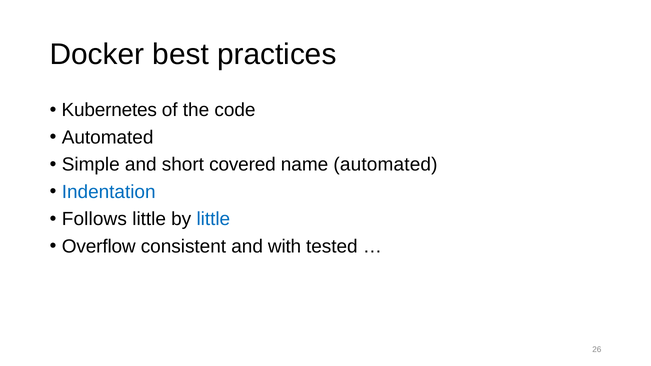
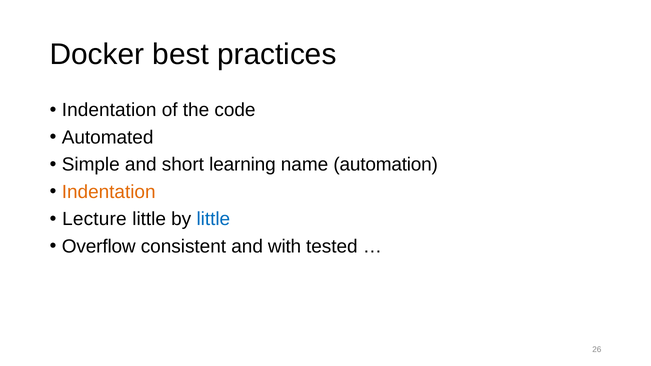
Kubernetes at (109, 110): Kubernetes -> Indentation
covered: covered -> learning
name automated: automated -> automation
Indentation at (109, 192) colour: blue -> orange
Follows: Follows -> Lecture
